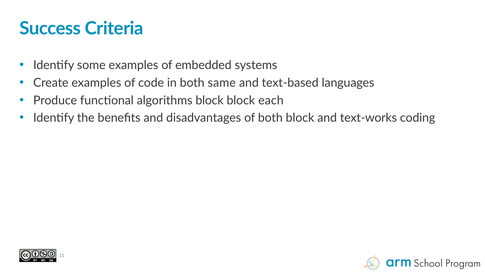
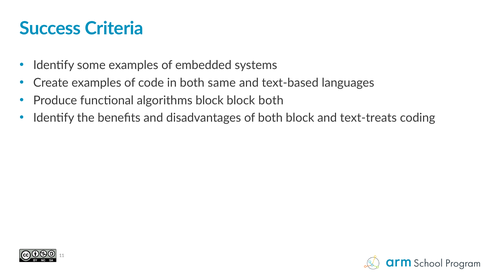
block each: each -> both
text-works: text-works -> text-treats
